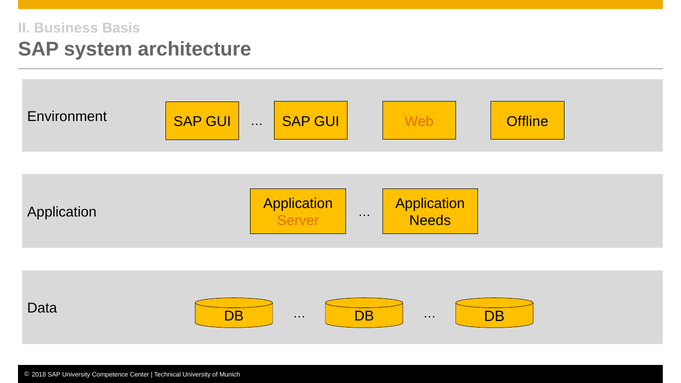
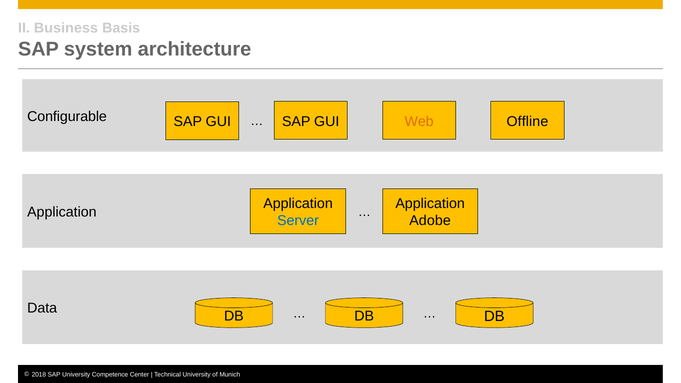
Environment: Environment -> Configurable
Server colour: orange -> blue
Needs: Needs -> Adobe
